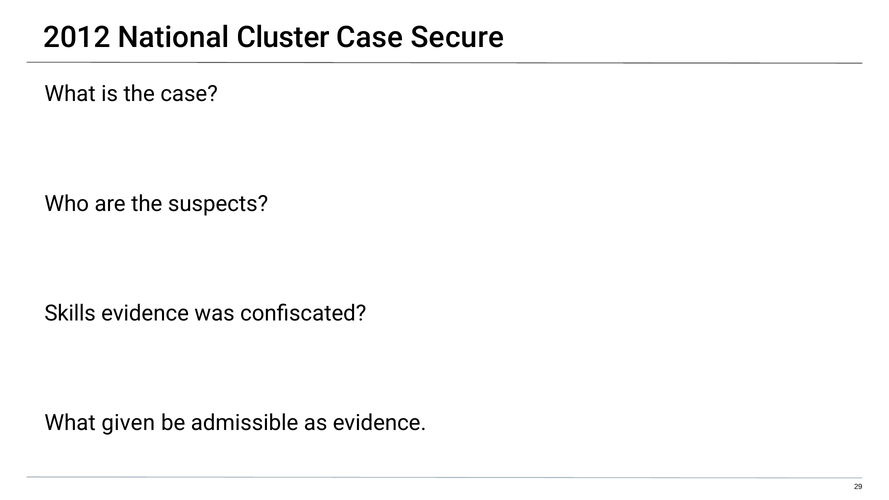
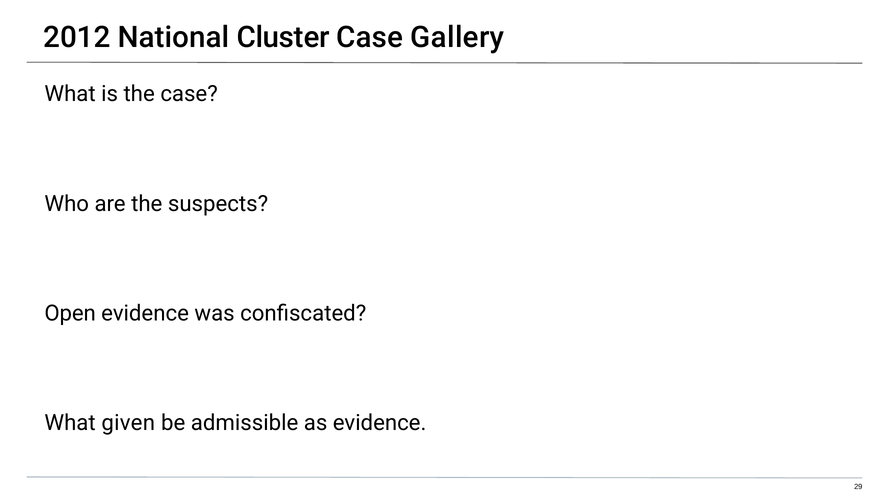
Secure: Secure -> Gallery
Skills: Skills -> Open
